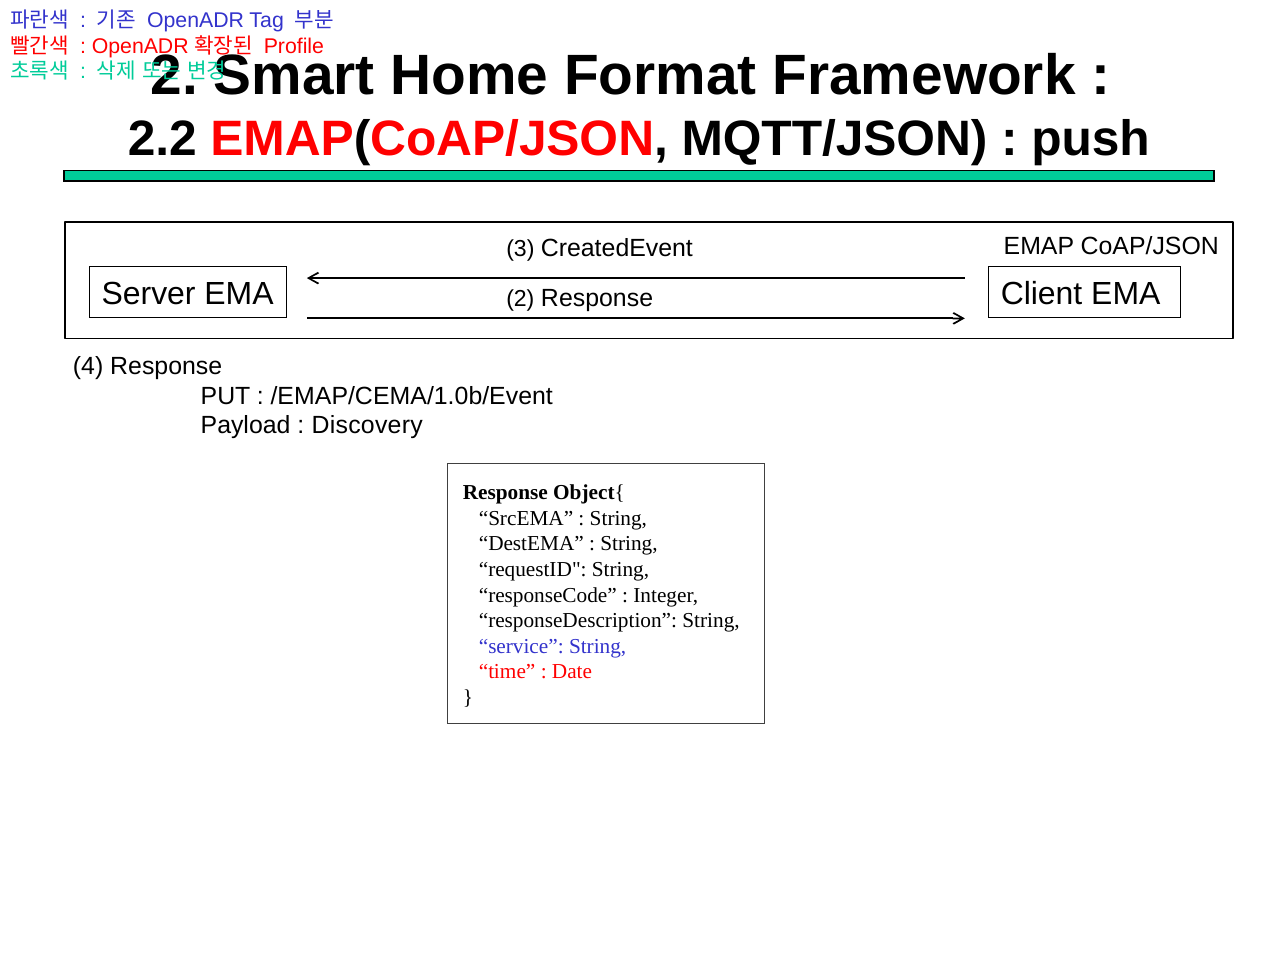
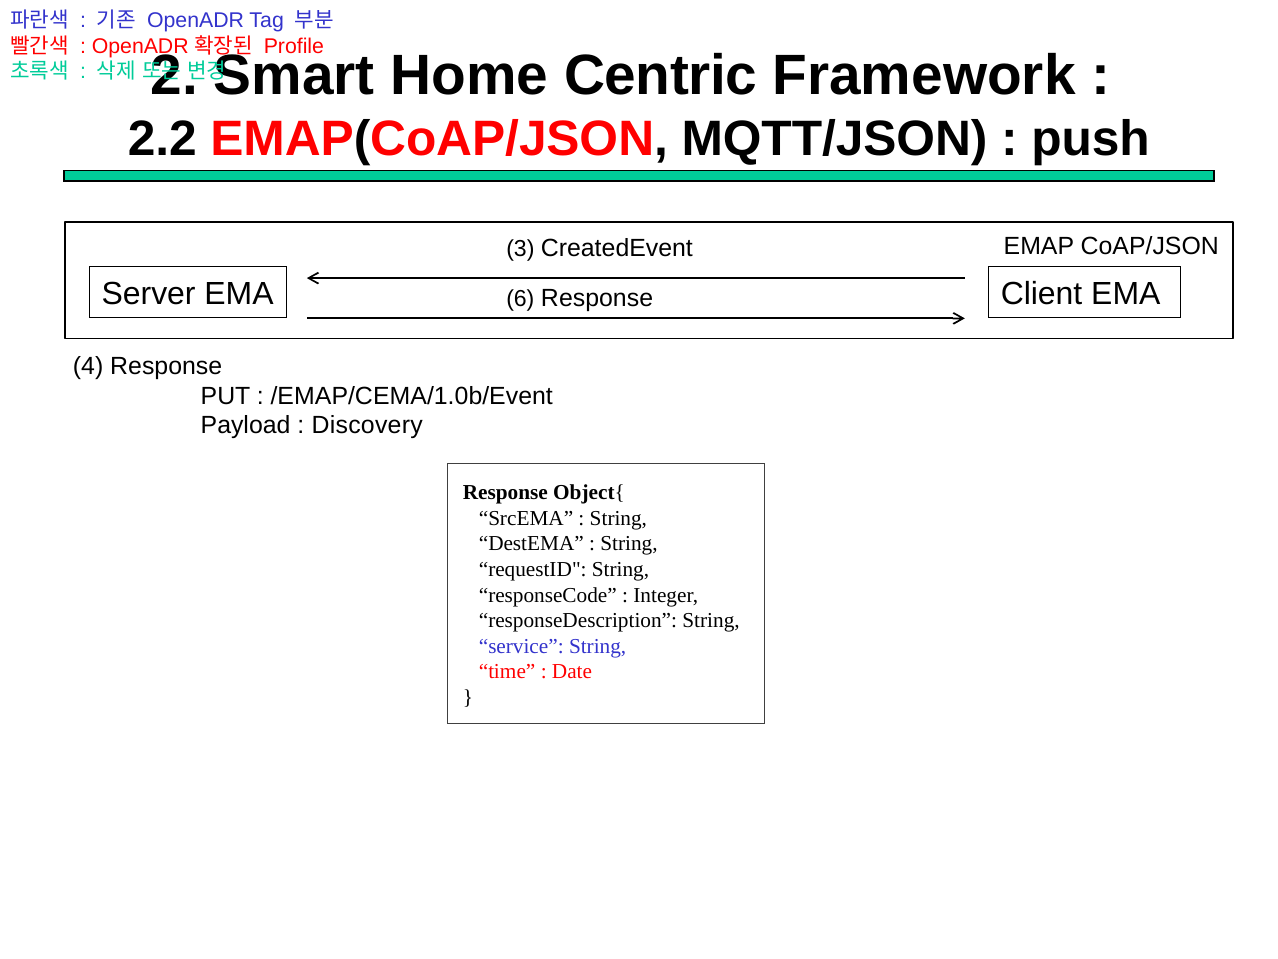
Format: Format -> Centric
EMA 2: 2 -> 6
